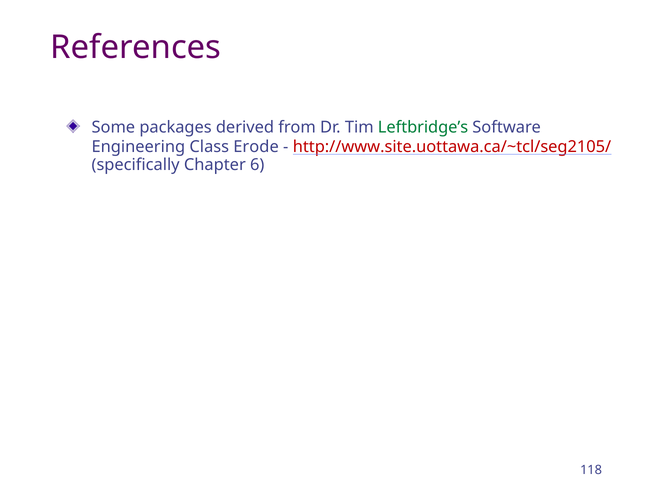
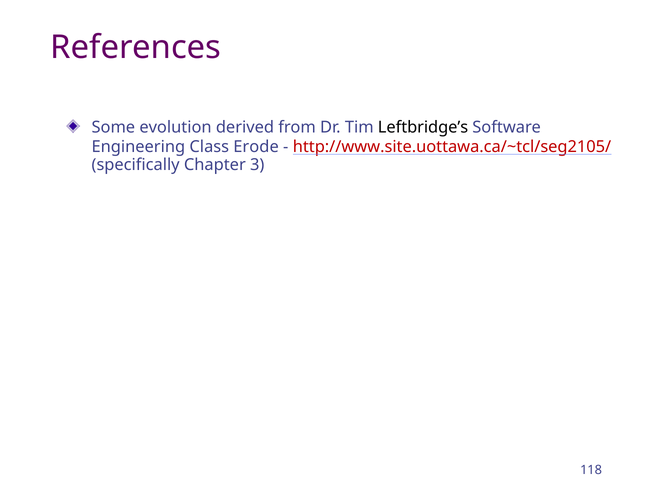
packages: packages -> evolution
Leftbridge’s colour: green -> black
6: 6 -> 3
